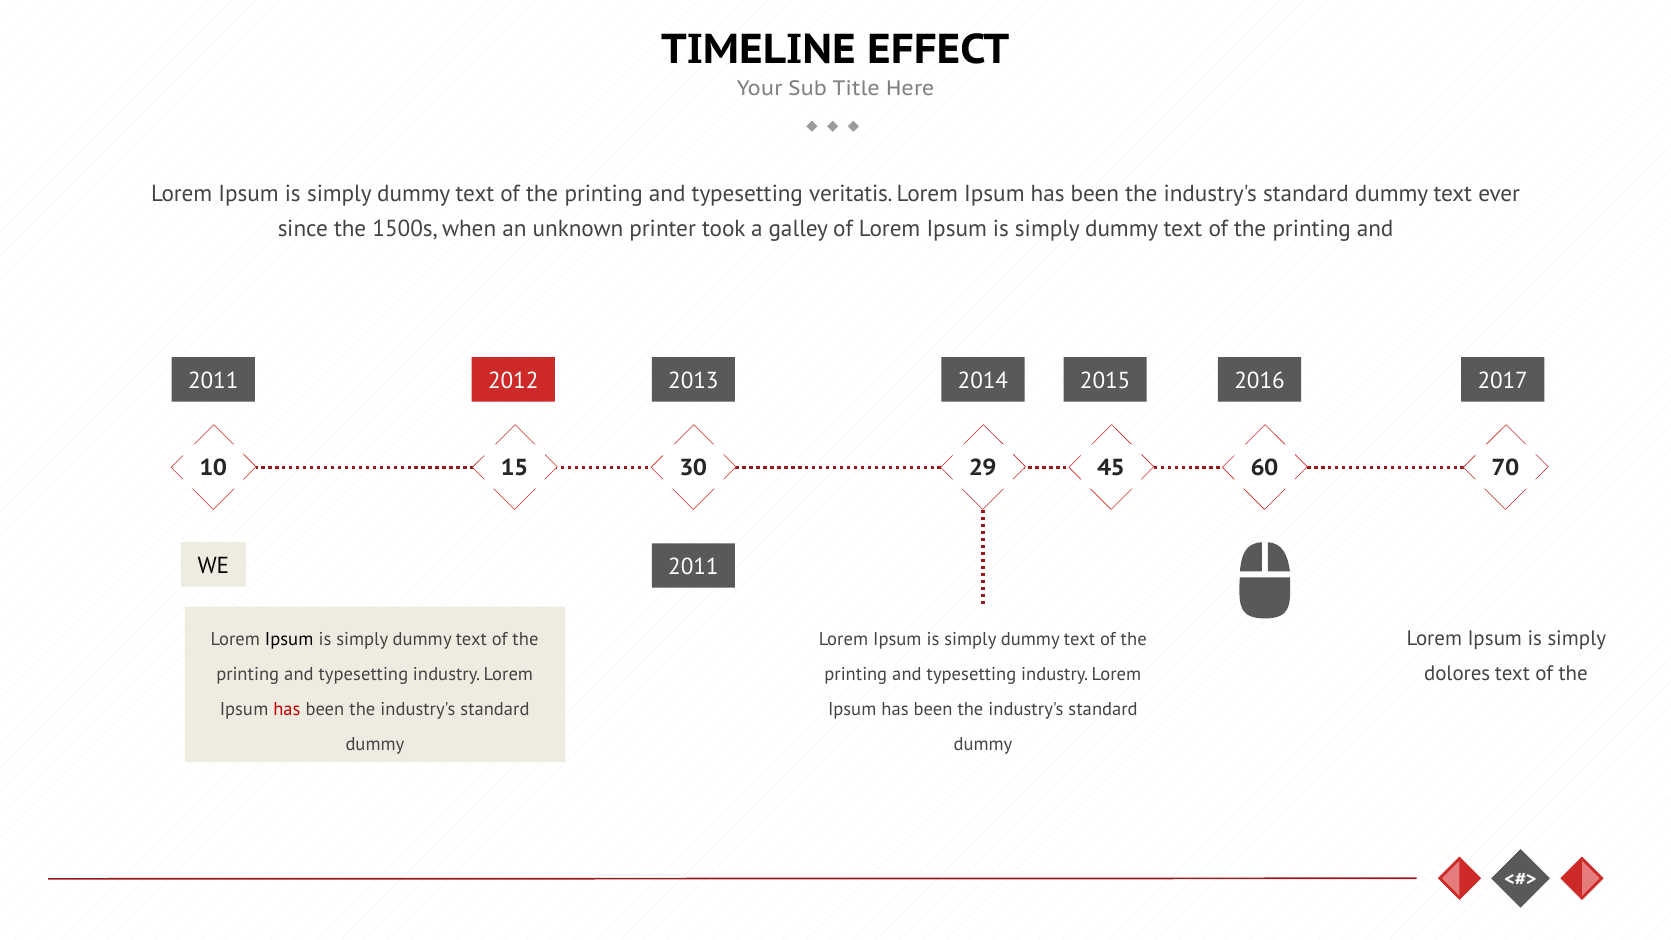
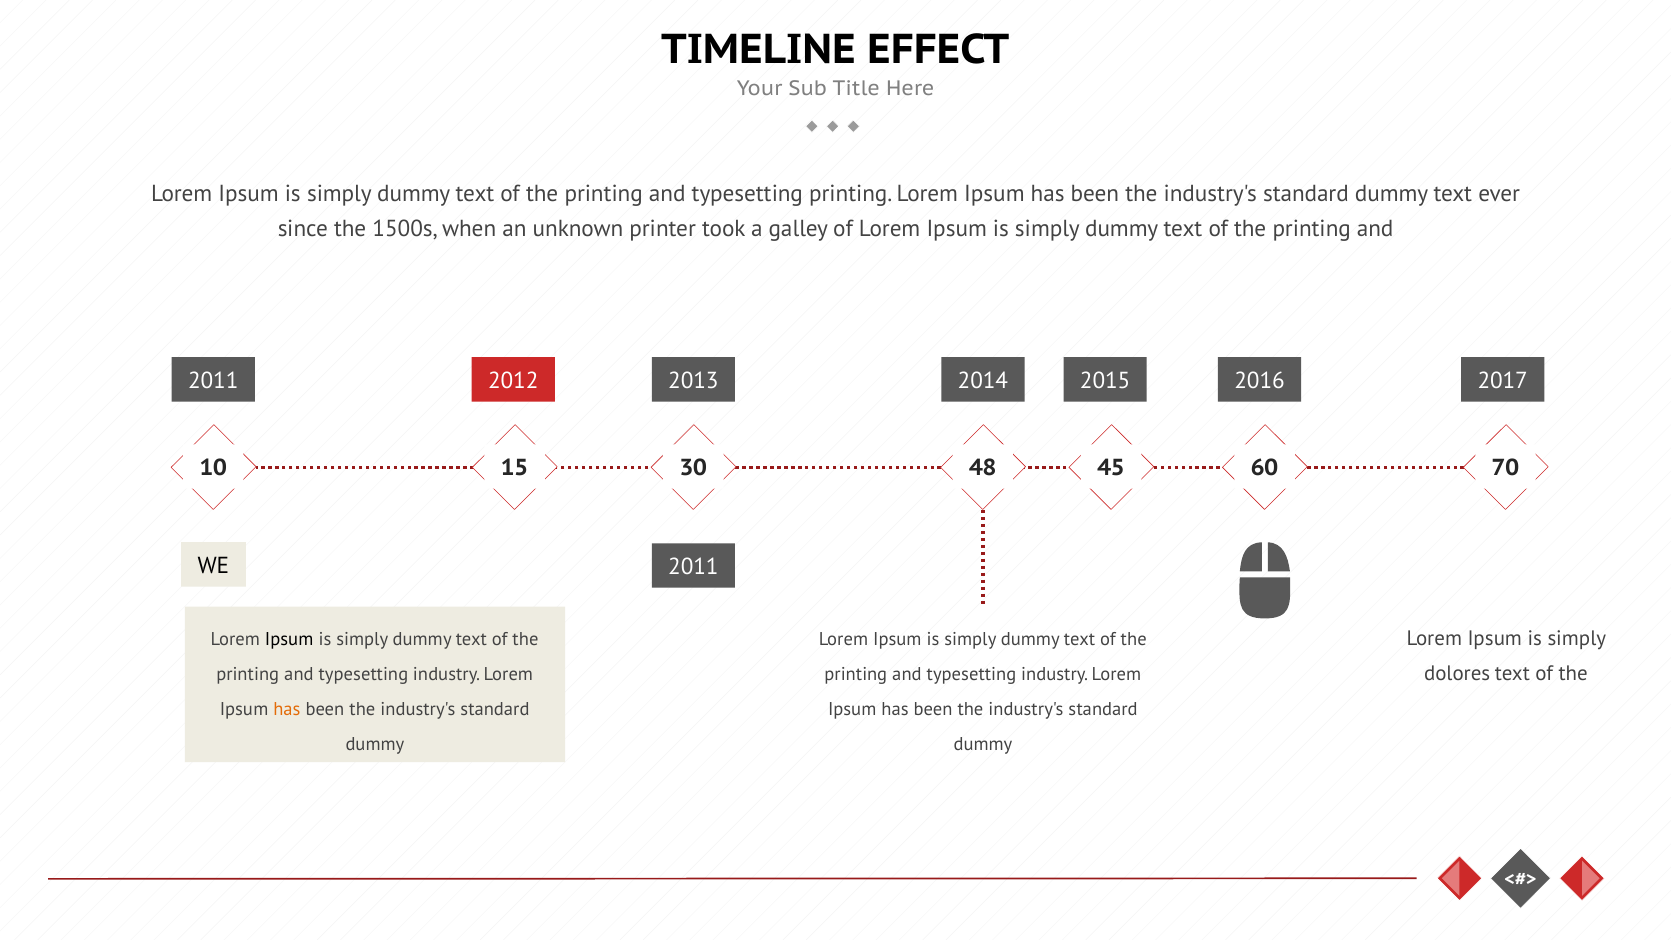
typesetting veritatis: veritatis -> printing
29: 29 -> 48
has at (287, 709) colour: red -> orange
